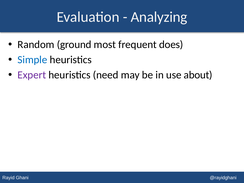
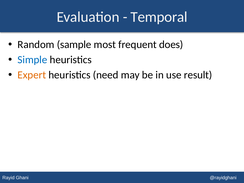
Analyzing: Analyzing -> Temporal
ground: ground -> sample
Expert colour: purple -> orange
about: about -> result
